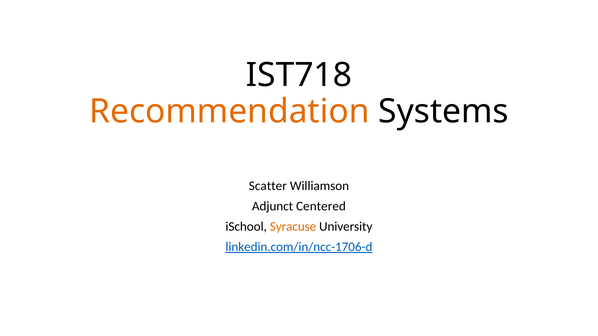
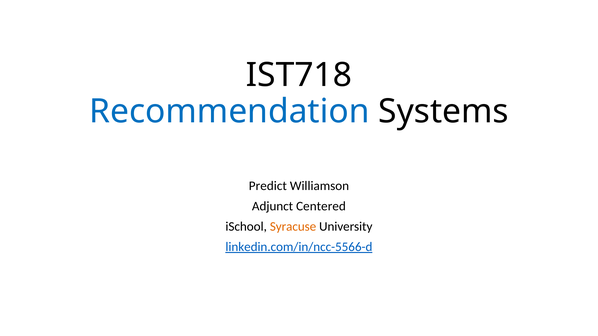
Recommendation colour: orange -> blue
Scatter: Scatter -> Predict
linkedin.com/in/ncc-1706-d: linkedin.com/in/ncc-1706-d -> linkedin.com/in/ncc-5566-d
